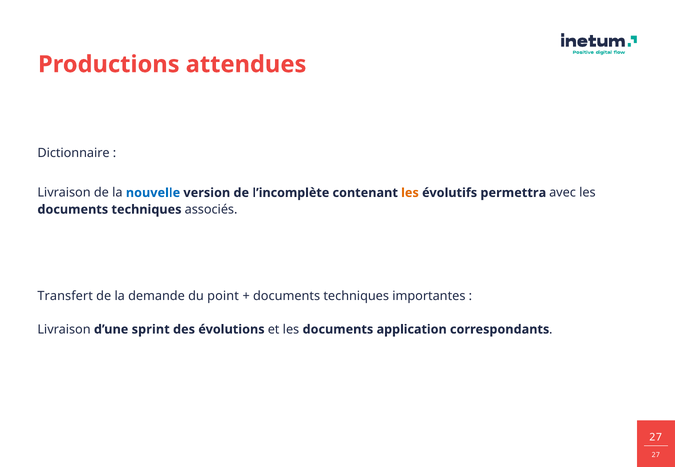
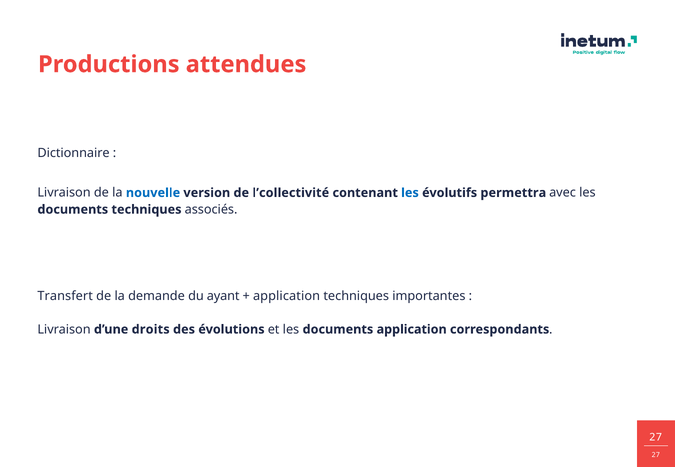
l’incomplète: l’incomplète -> l’collectivité
les at (410, 193) colour: orange -> blue
point: point -> ayant
documents at (287, 296): documents -> application
sprint: sprint -> droits
